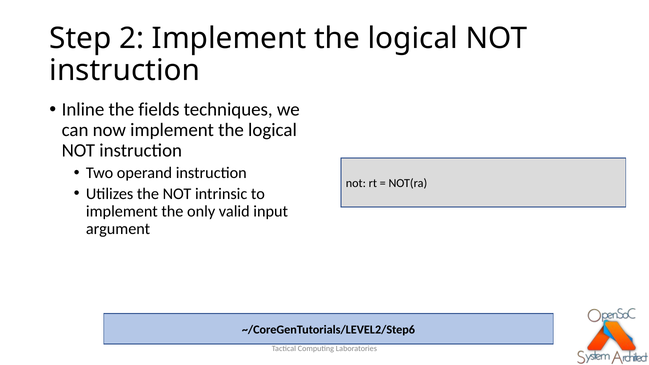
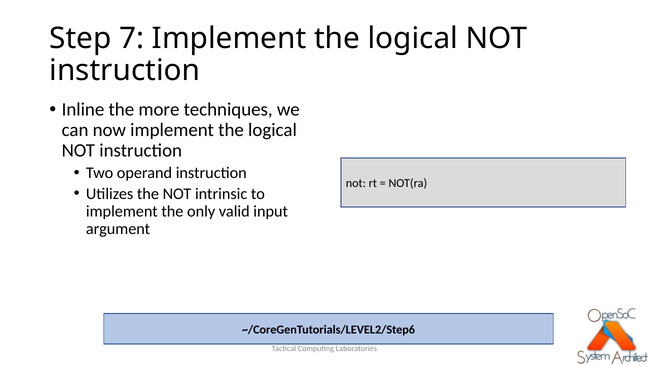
2: 2 -> 7
fields: fields -> more
